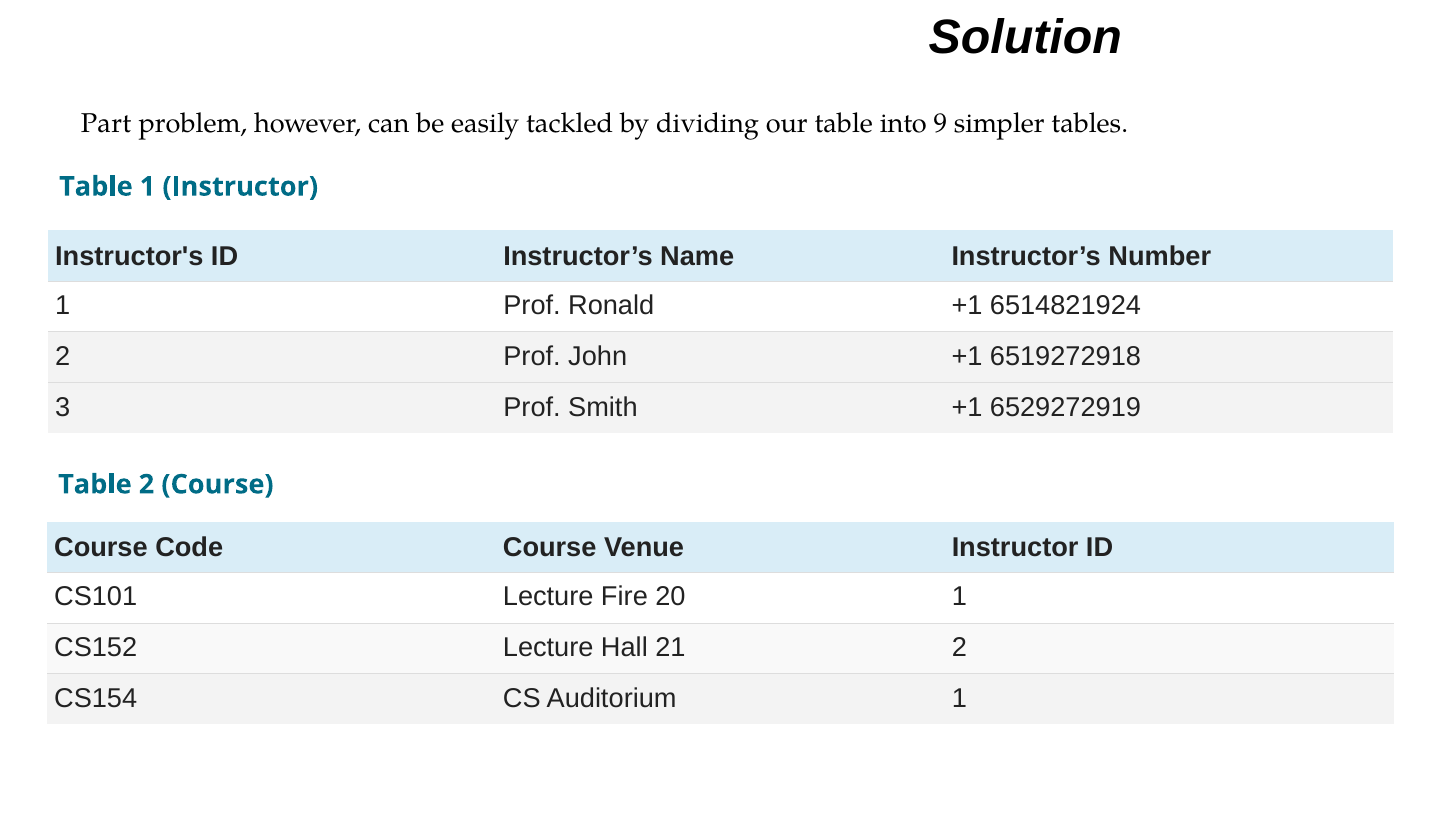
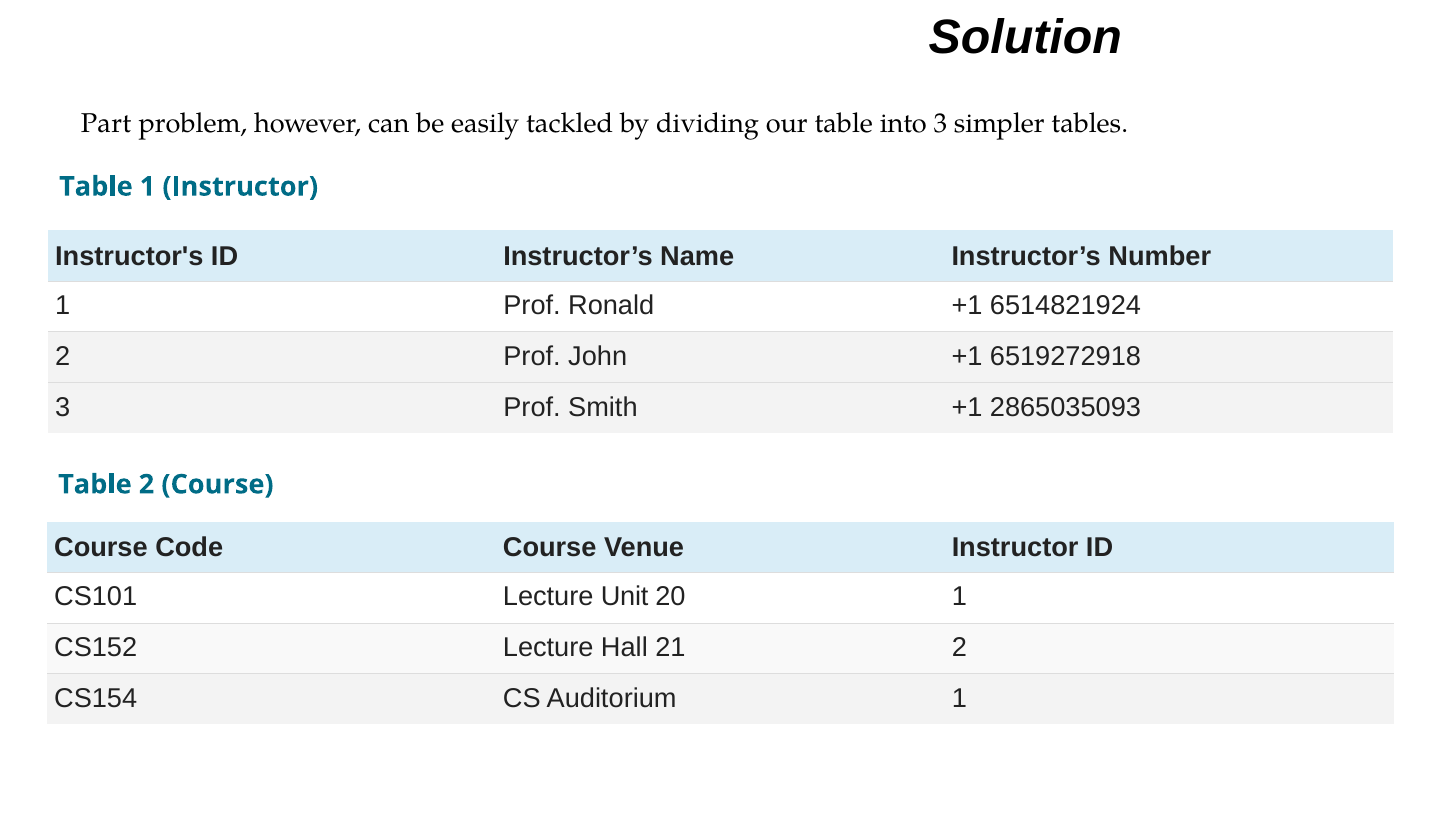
into 9: 9 -> 3
6529272919: 6529272919 -> 2865035093
Fire: Fire -> Unit
